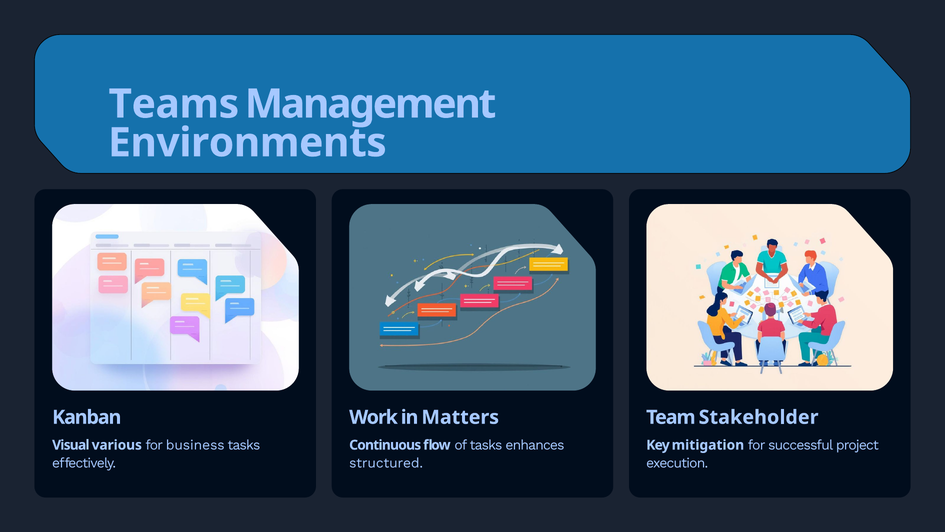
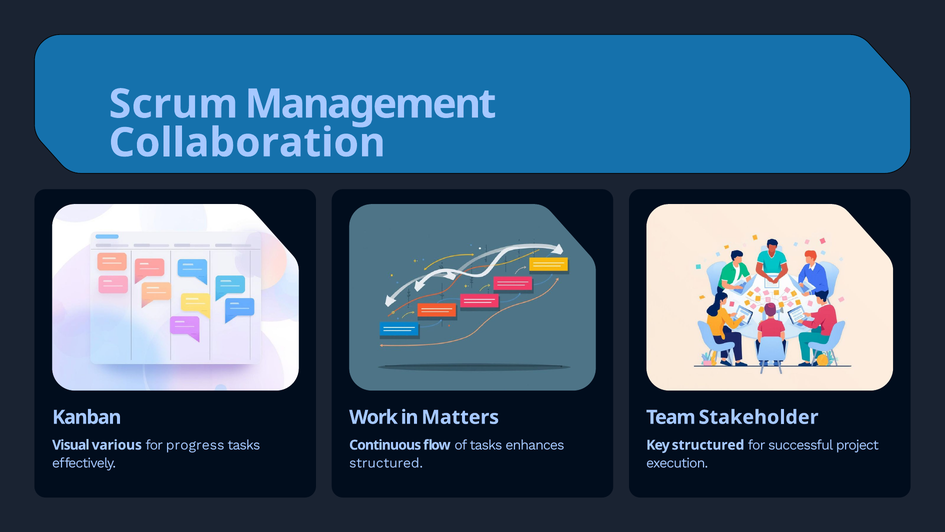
Teams: Teams -> Scrum
Environments: Environments -> Collaboration
business: business -> progress
Key mitigation: mitigation -> structured
